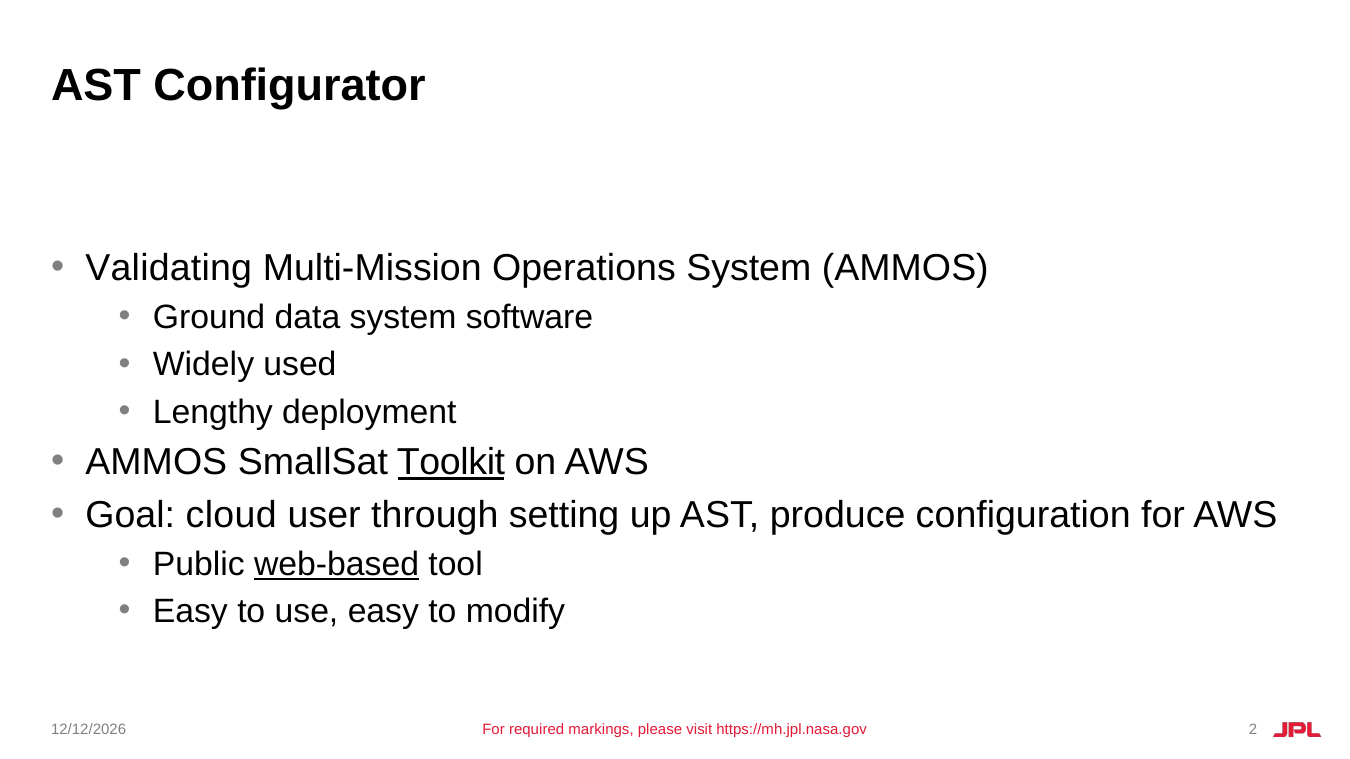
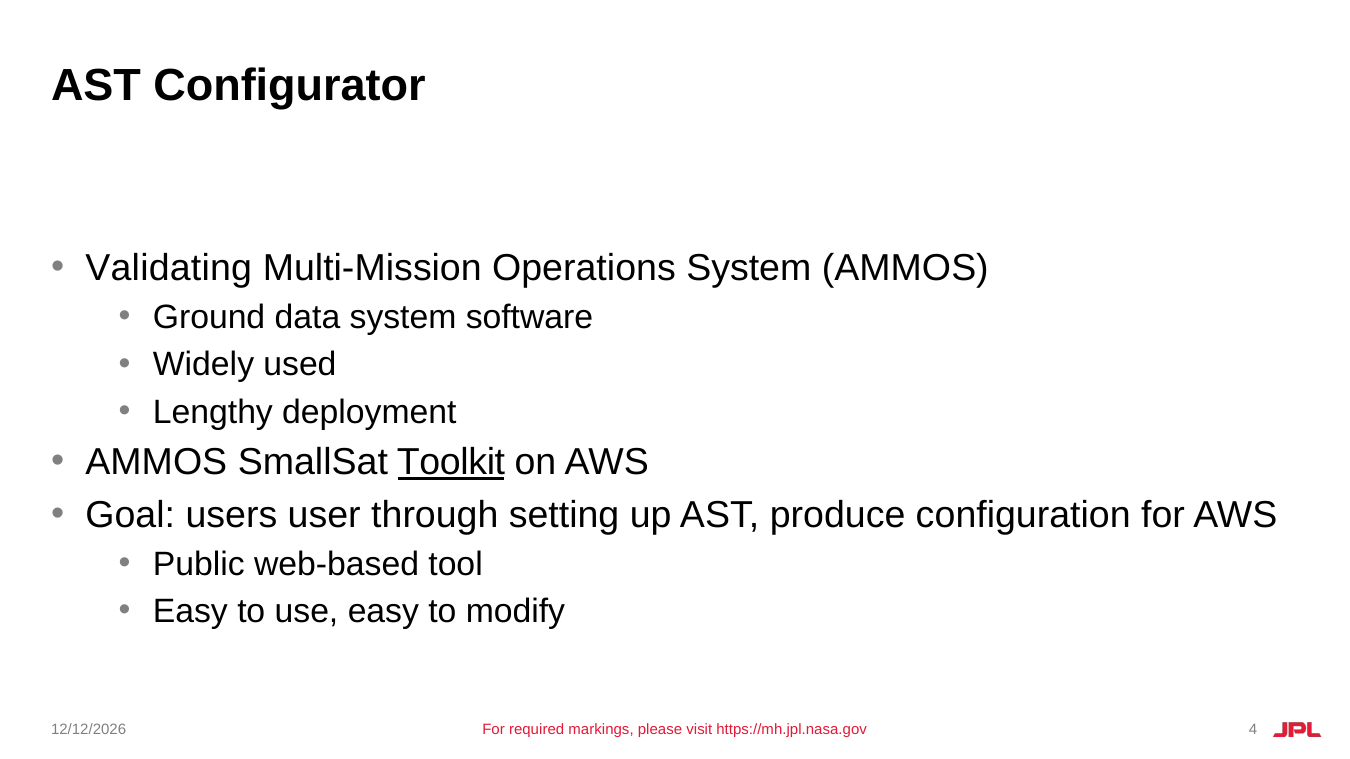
cloud: cloud -> users
web-based underline: present -> none
2: 2 -> 4
